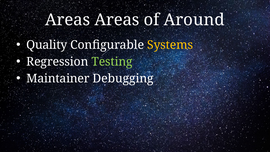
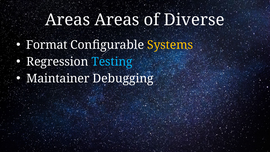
Around: Around -> Diverse
Quality: Quality -> Format
Testing colour: light green -> light blue
